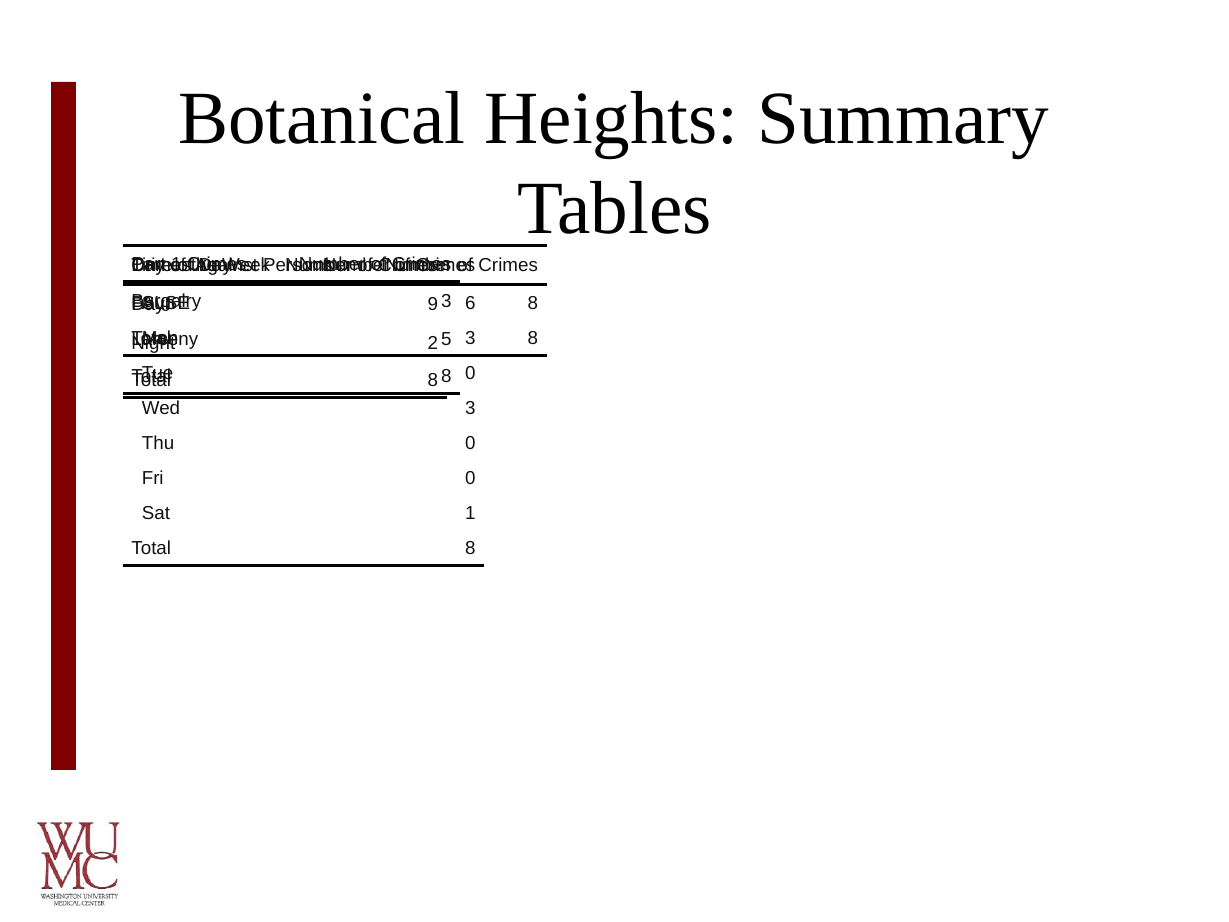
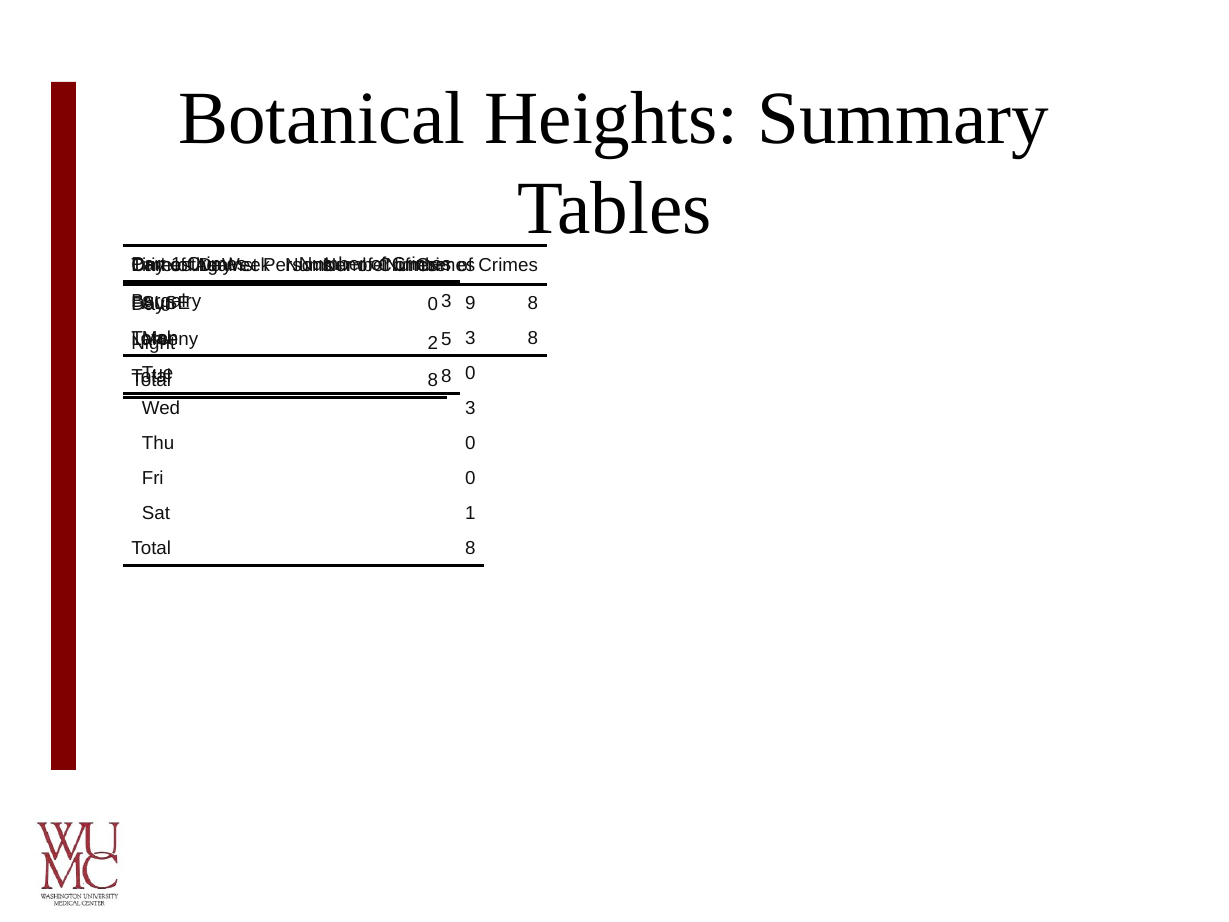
6: 6 -> 9
9 at (433, 304): 9 -> 0
